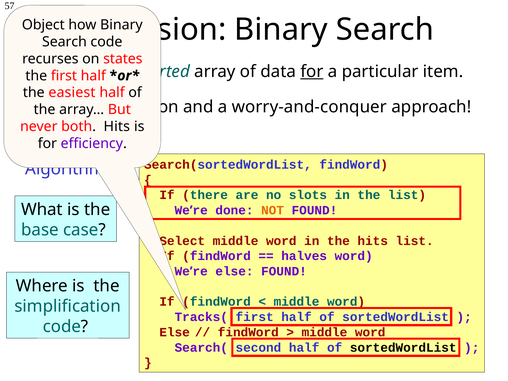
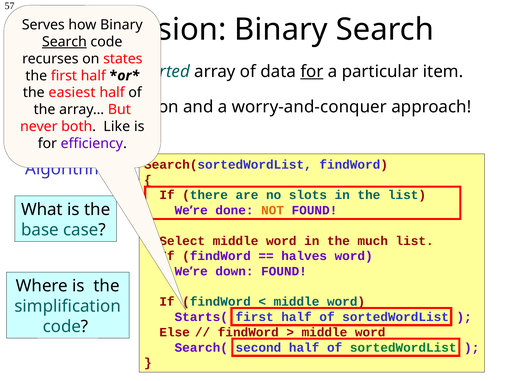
Object: Object -> Serves
Search at (64, 42) underline: none -> present
both Hits: Hits -> Like
the hits: hits -> much
else at (234, 271): else -> down
Tracks(: Tracks( -> Starts(
sortedWordList at (403, 348) colour: black -> green
